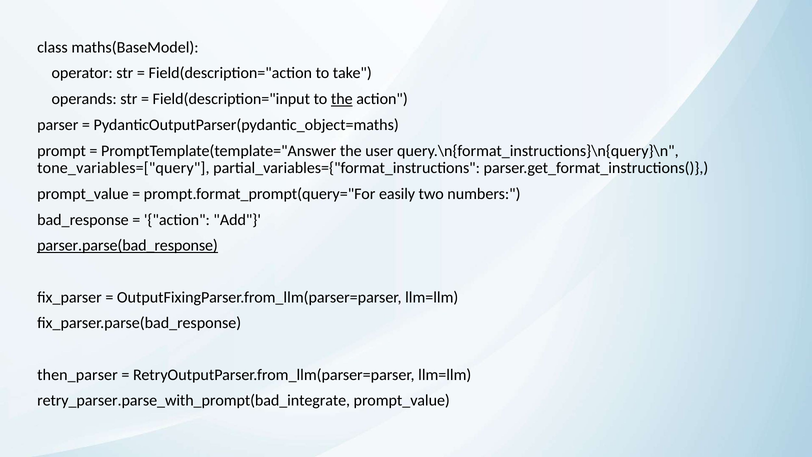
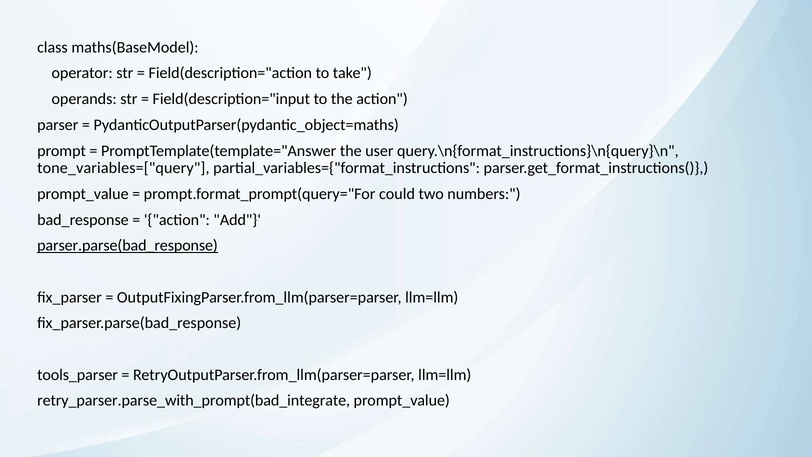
the at (342, 99) underline: present -> none
easily: easily -> could
then_parser: then_parser -> tools_parser
